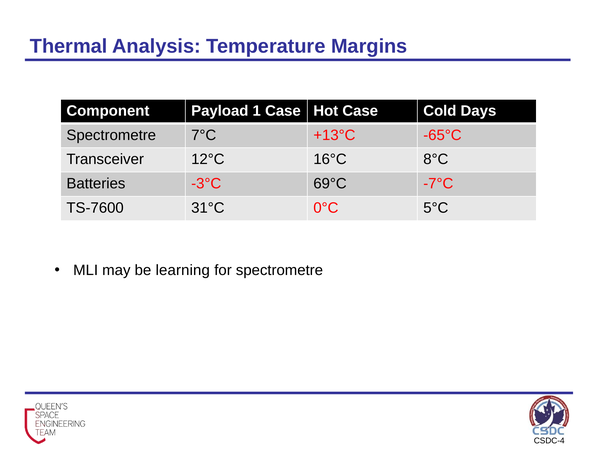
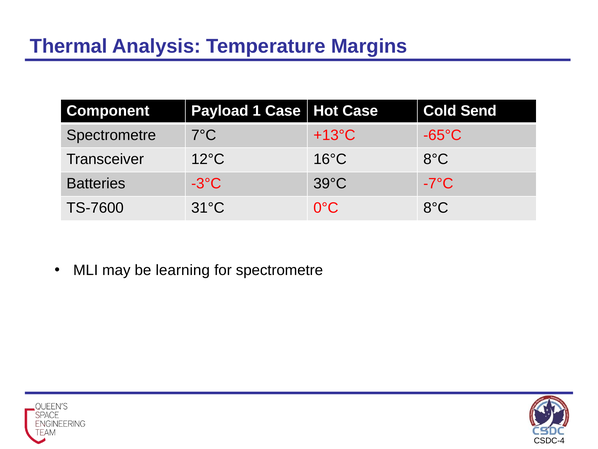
Days: Days -> Send
69°C: 69°C -> 39°C
0°C 5°C: 5°C -> 8°C
